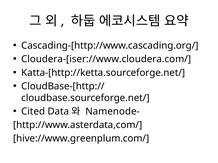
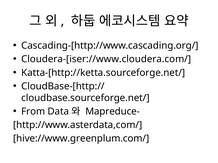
Cited: Cited -> From
Namenode-: Namenode- -> Mapreduce-
